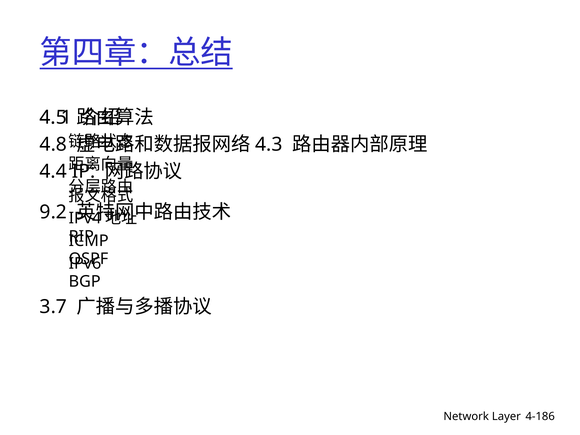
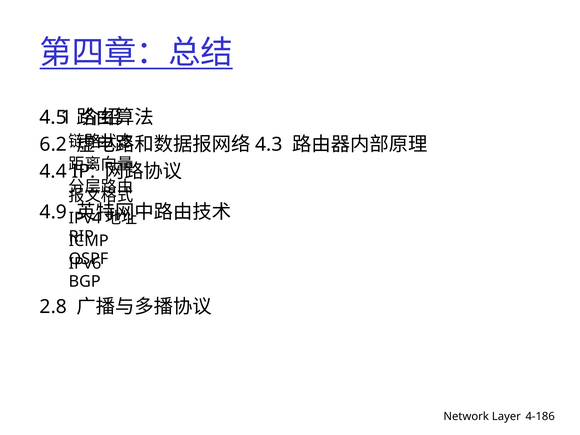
4.8: 4.8 -> 6.2
9.2: 9.2 -> 4.9
3.7: 3.7 -> 2.8
